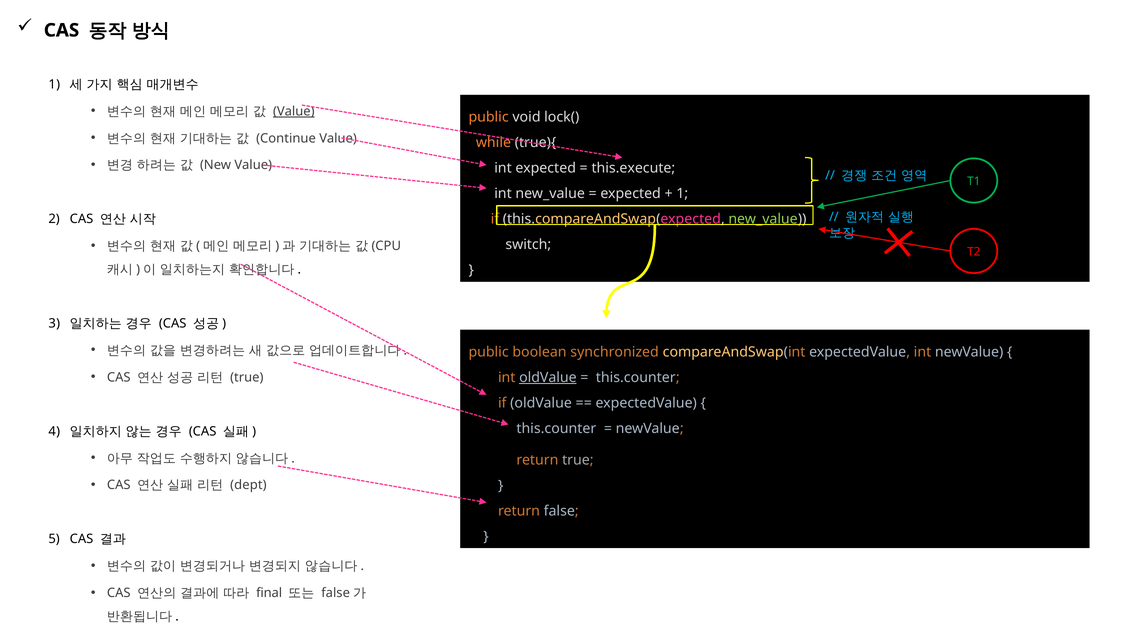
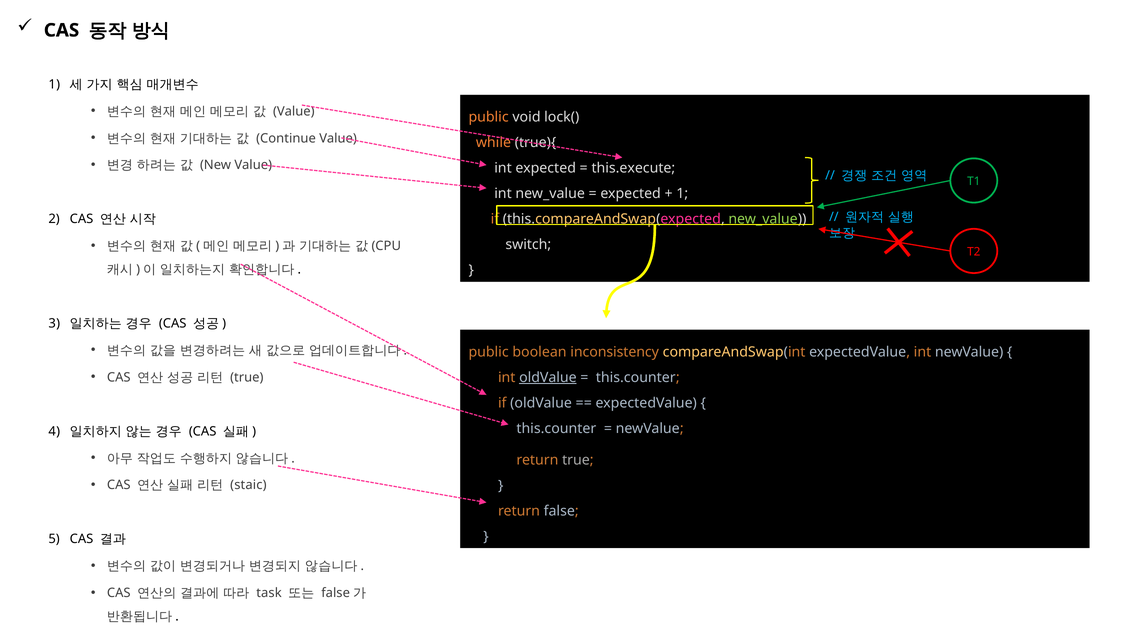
Value at (294, 111) underline: present -> none
synchronized: synchronized -> inconsistency
dept: dept -> staic
final: final -> task
